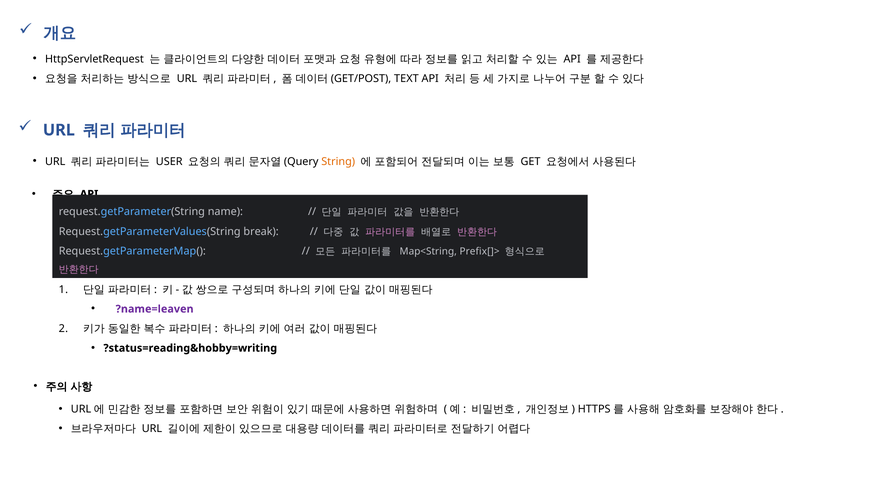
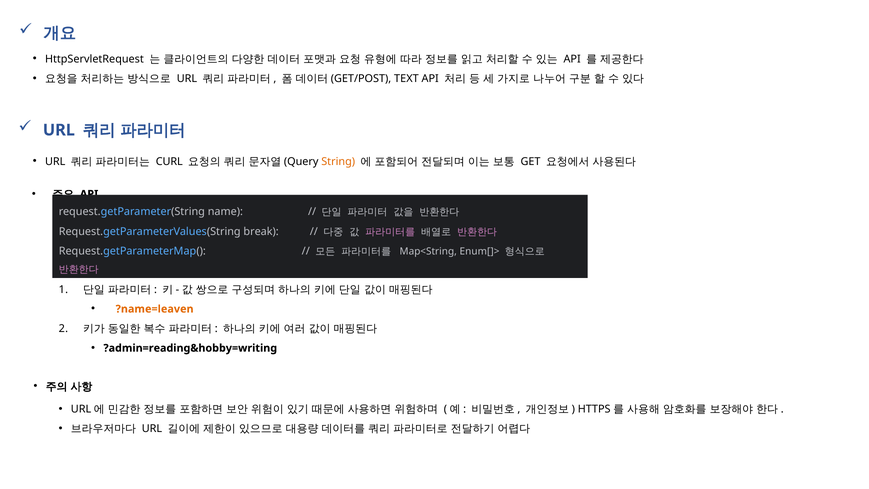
USER: USER -> CURL
Prefix[]>: Prefix[]> -> Enum[]>
?name=leaven colour: purple -> orange
?status=reading&hobby=writing: ?status=reading&hobby=writing -> ?admin=reading&hobby=writing
